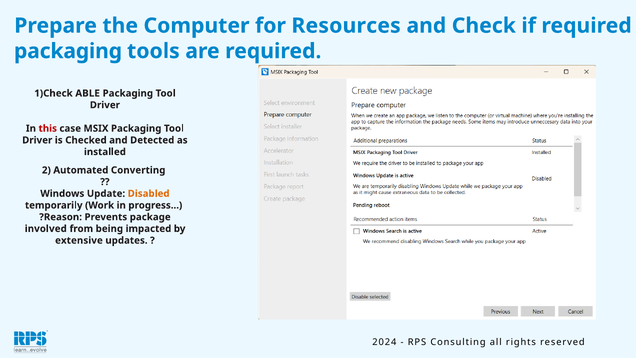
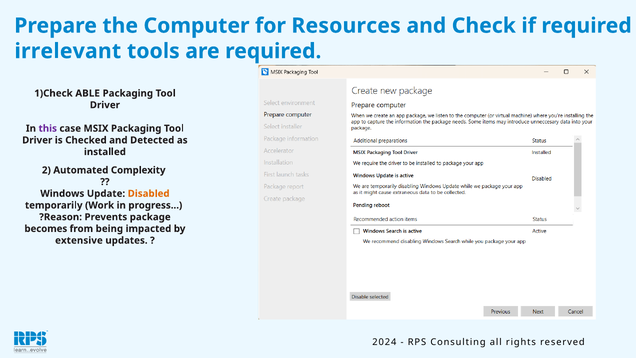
packaging at (68, 51): packaging -> irrelevant
this colour: red -> purple
Converting: Converting -> Complexity
involved: involved -> becomes
